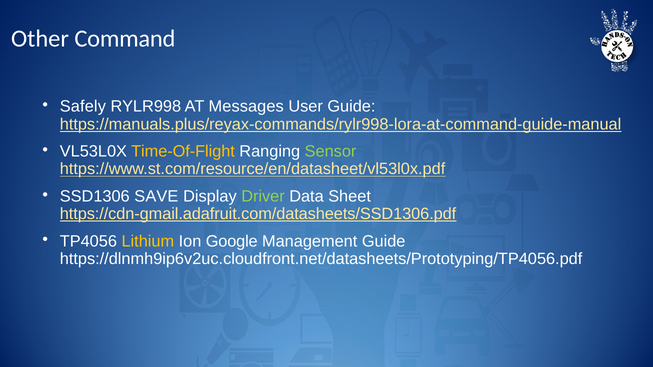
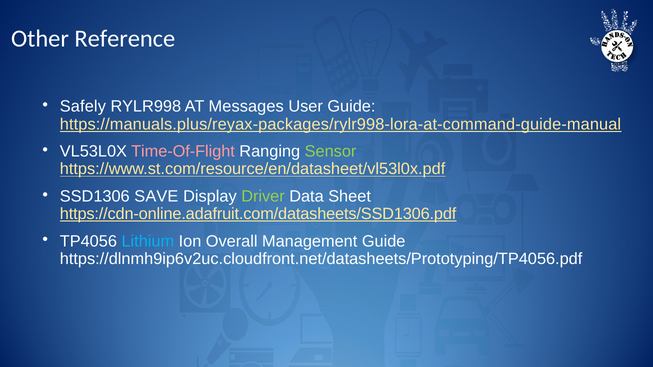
Command: Command -> Reference
https://manuals.plus/reyax-commands/rylr998-lora-at-command-guide-manual: https://manuals.plus/reyax-commands/rylr998-lora-at-command-guide-manual -> https://manuals.plus/reyax-packages/rylr998-lora-at-command-guide-manual
Time-Of-Flight colour: yellow -> pink
https://cdn-gmail.adafruit.com/datasheets/SSD1306.pdf: https://cdn-gmail.adafruit.com/datasheets/SSD1306.pdf -> https://cdn-online.adafruit.com/datasheets/SSD1306.pdf
Lithium colour: yellow -> light blue
Google: Google -> Overall
